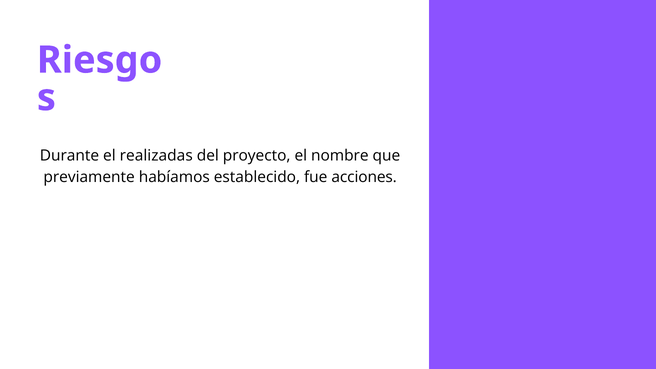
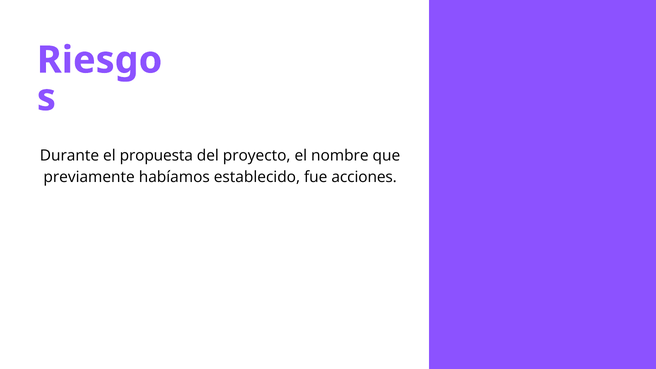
realizadas: realizadas -> propuesta
